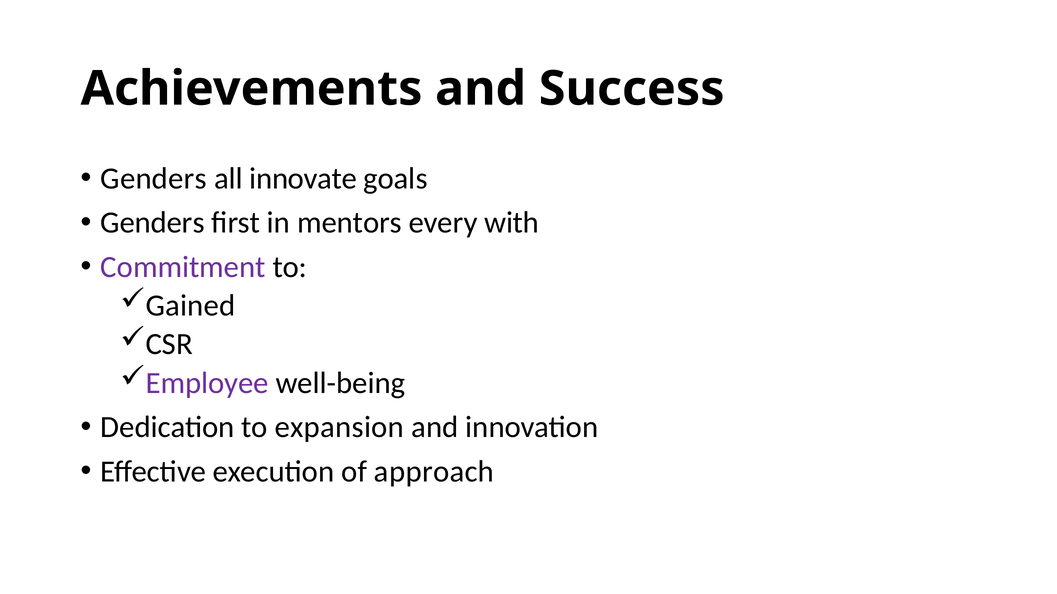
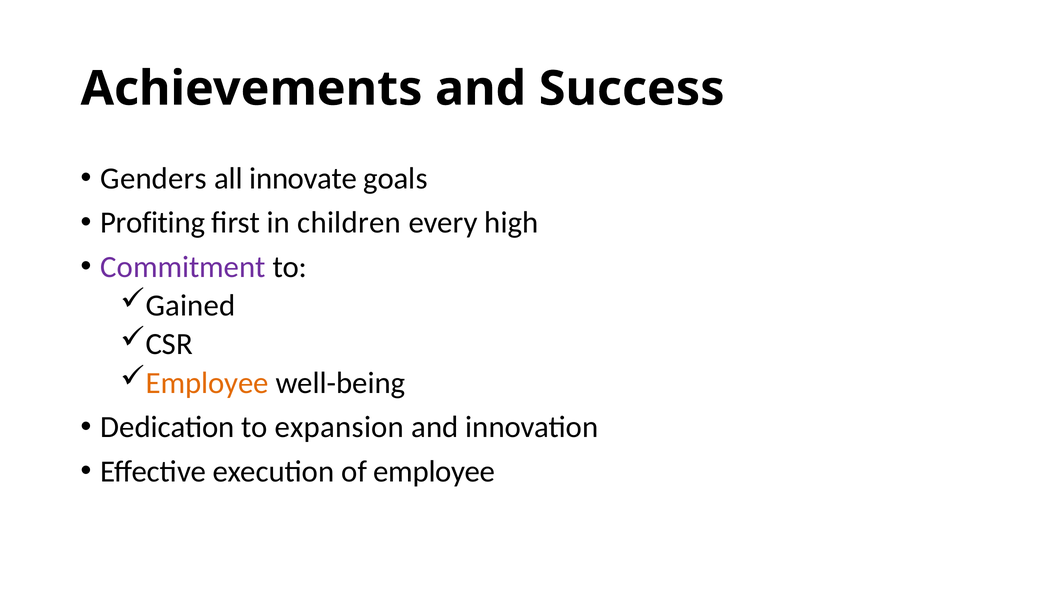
Genders at (153, 223): Genders -> Profiting
mentors: mentors -> children
with: with -> high
Employee at (207, 383) colour: purple -> orange
of approach: approach -> employee
